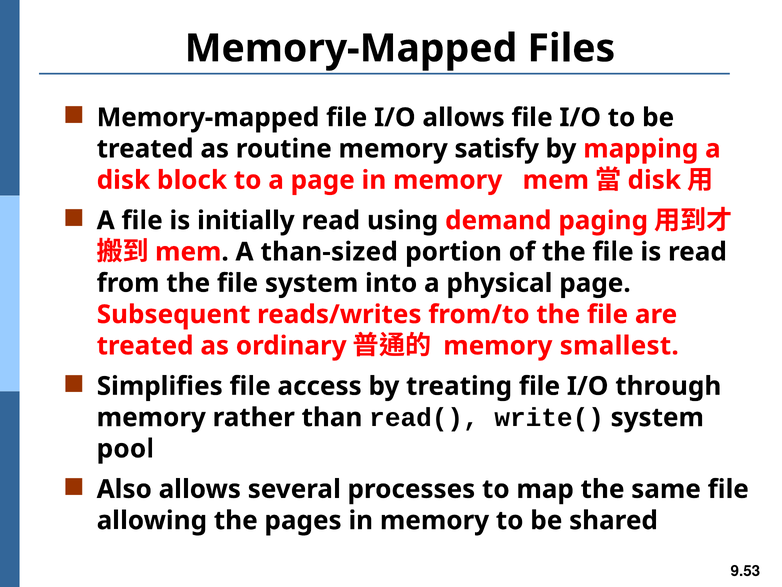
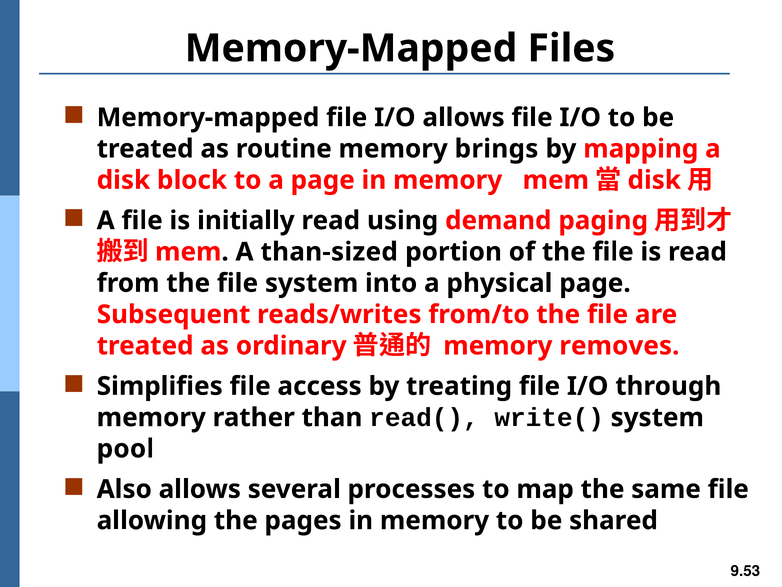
satisfy: satisfy -> brings
smallest: smallest -> removes
